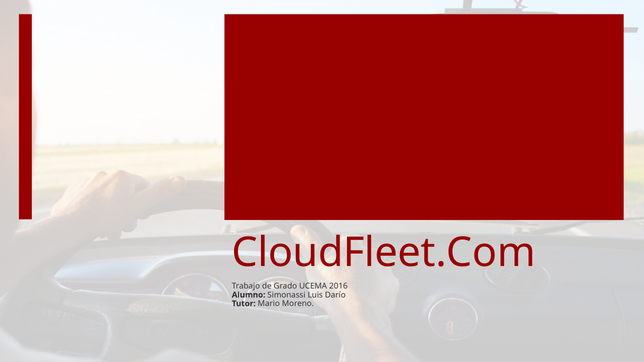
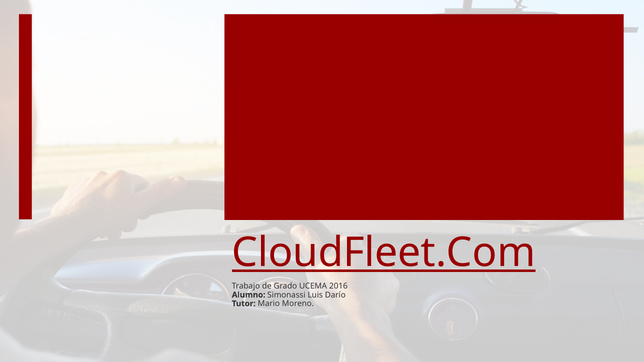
CloudFleet.Com underline: none -> present
